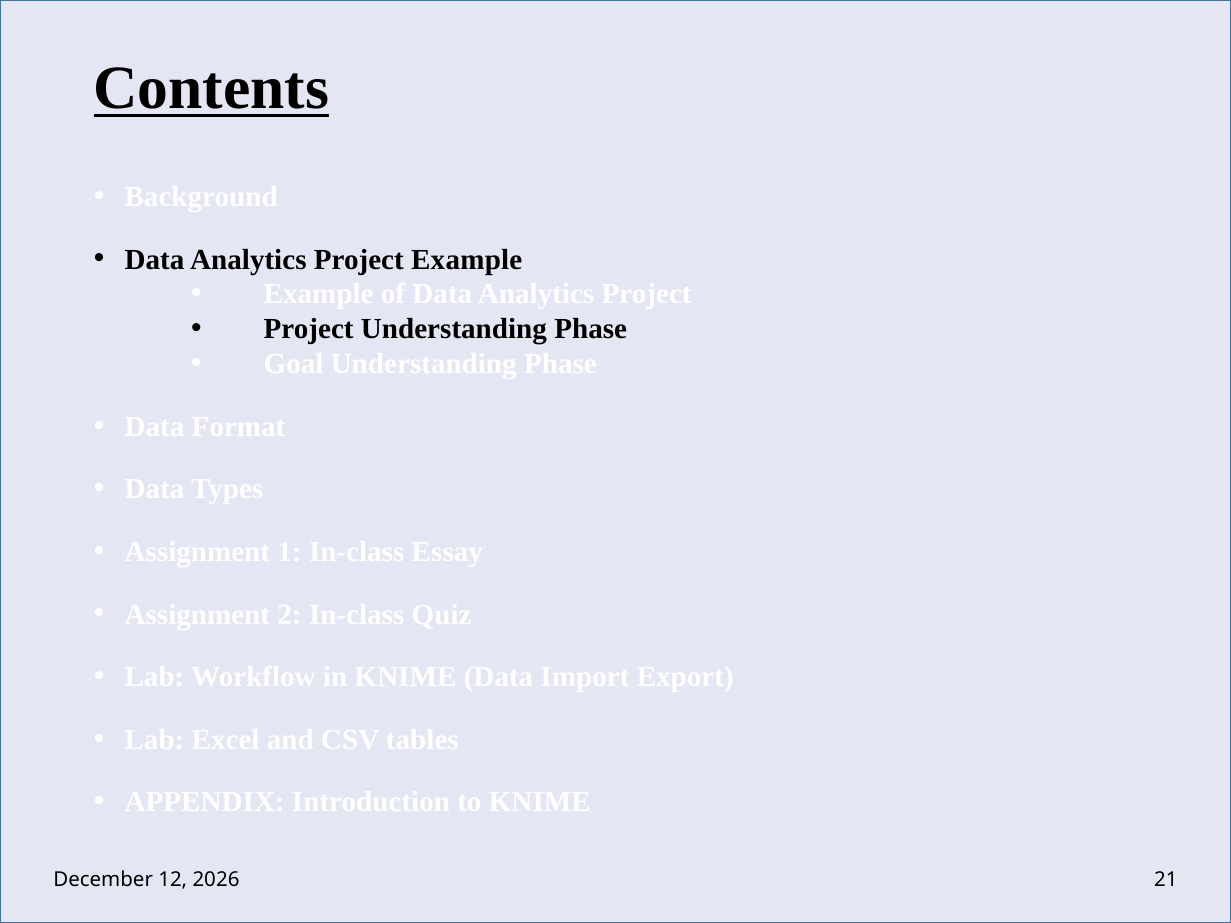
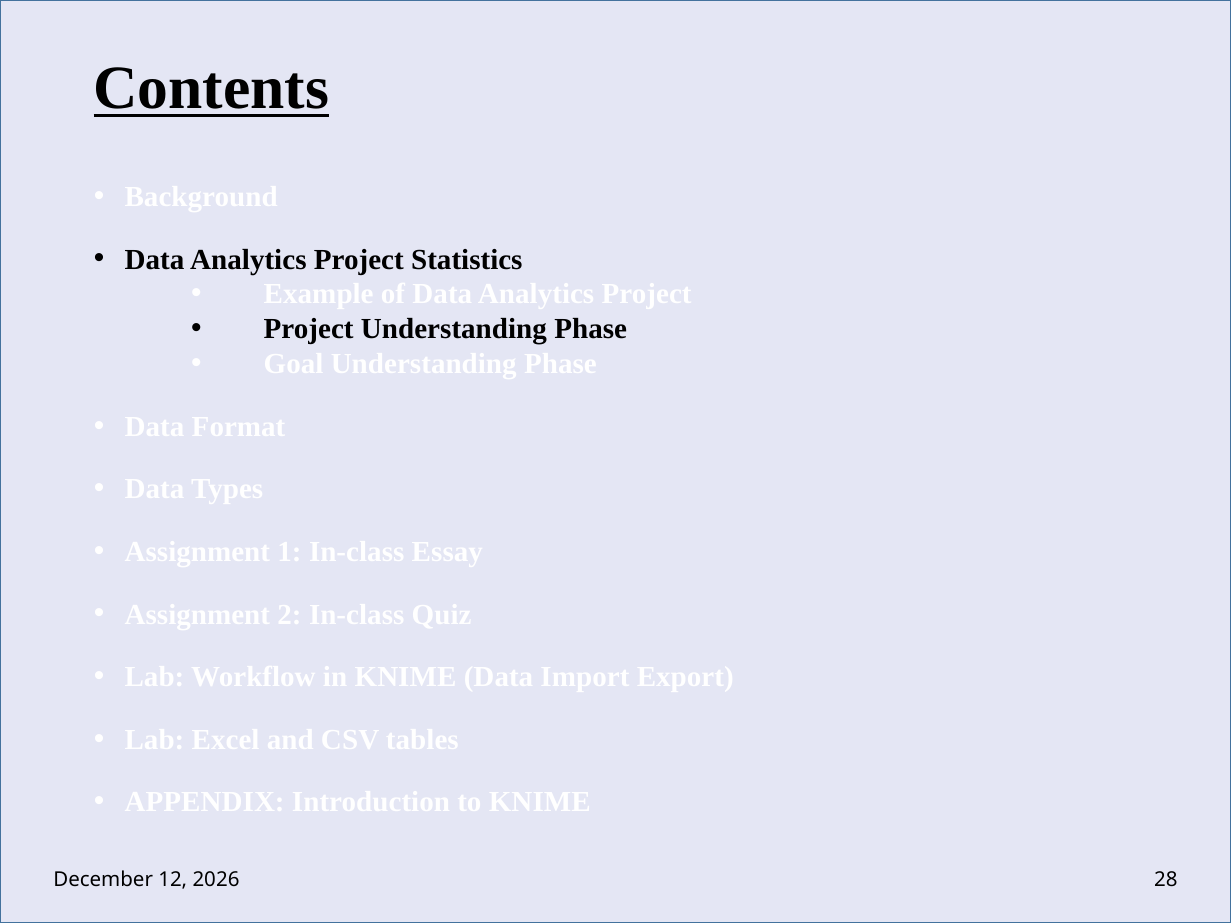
Project Example: Example -> Statistics
21: 21 -> 28
